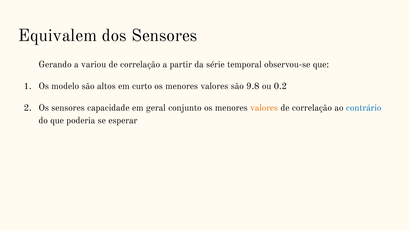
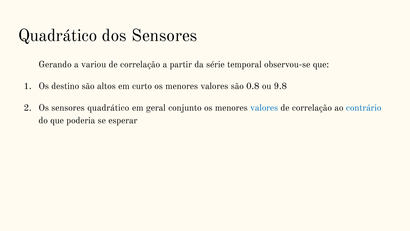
Equivalem at (58, 35): Equivalem -> Quadrático
modelo: modelo -> destino
9.8: 9.8 -> 0.8
0.2: 0.2 -> 9.8
sensores capacidade: capacidade -> quadrático
valores at (264, 108) colour: orange -> blue
